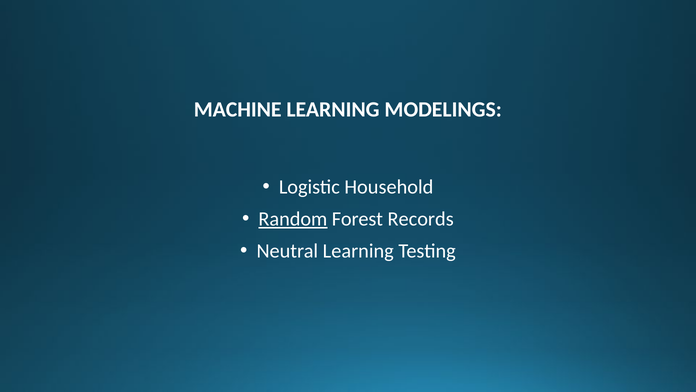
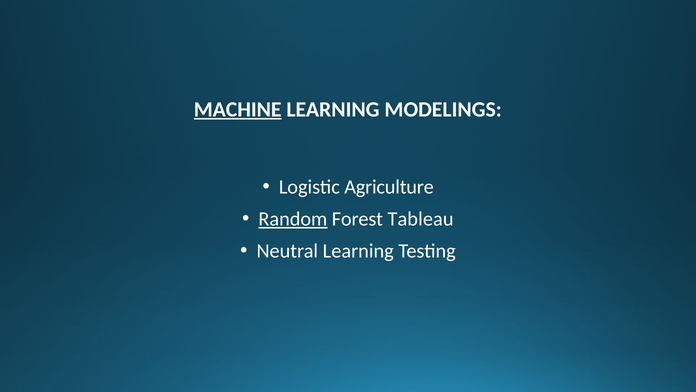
MACHINE underline: none -> present
Household: Household -> Agriculture
Records: Records -> Tableau
